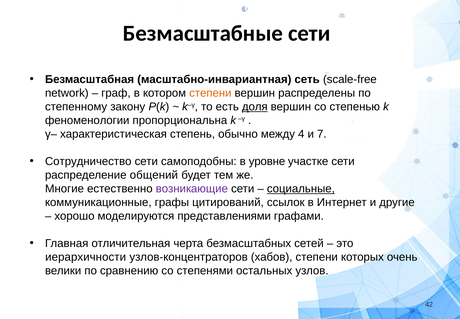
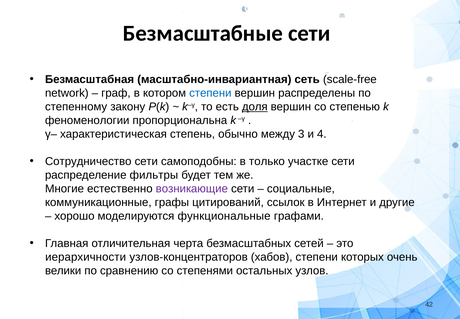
степени at (210, 93) colour: orange -> blue
4: 4 -> 3
7: 7 -> 4
уровне: уровне -> только
общений: общений -> фильтры
социальные underline: present -> none
представлениями: представлениями -> функциональные
